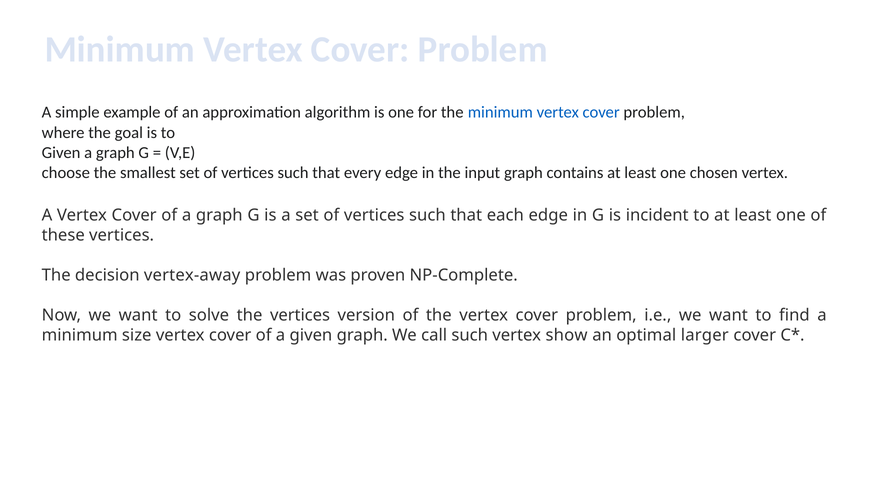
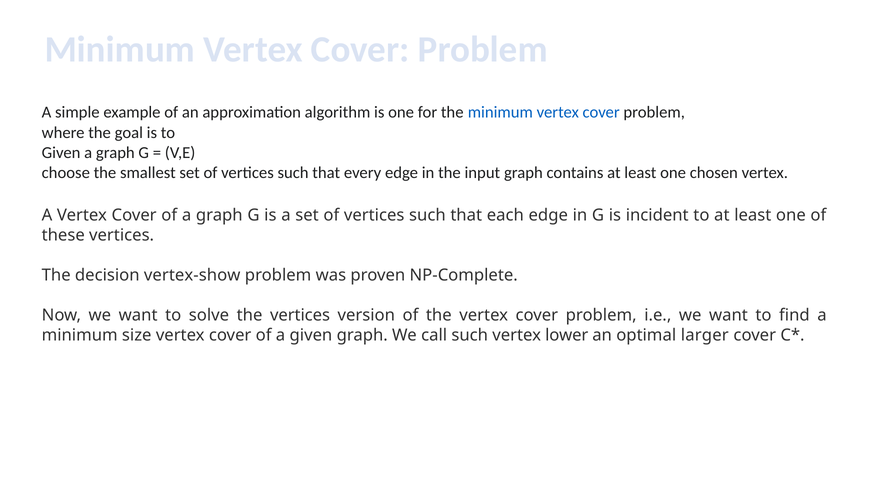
vertex-away: vertex-away -> vertex-show
show: show -> lower
